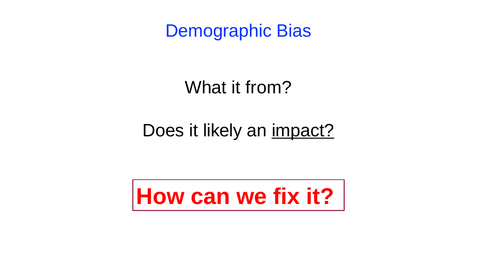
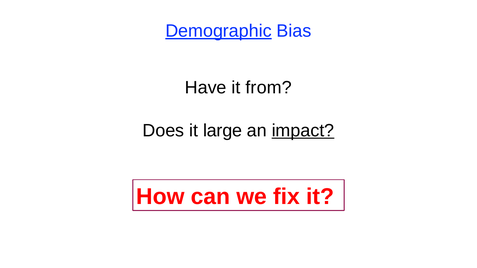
Demographic underline: none -> present
What: What -> Have
likely: likely -> large
